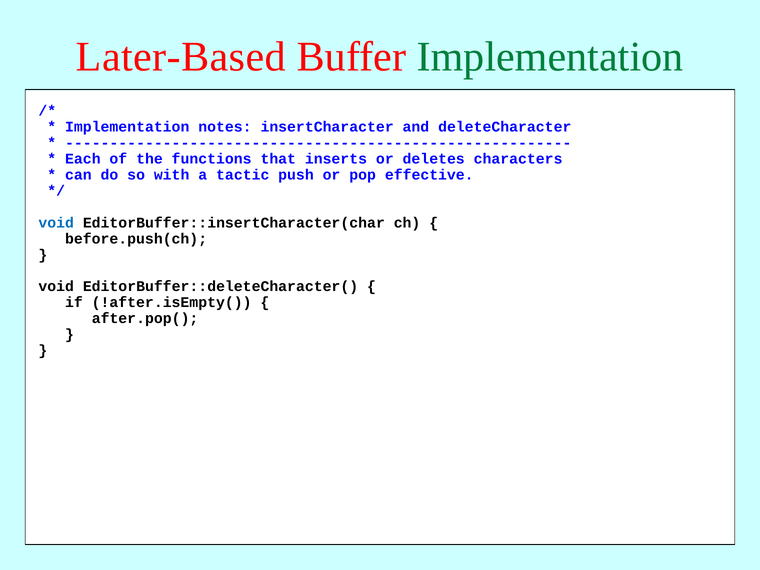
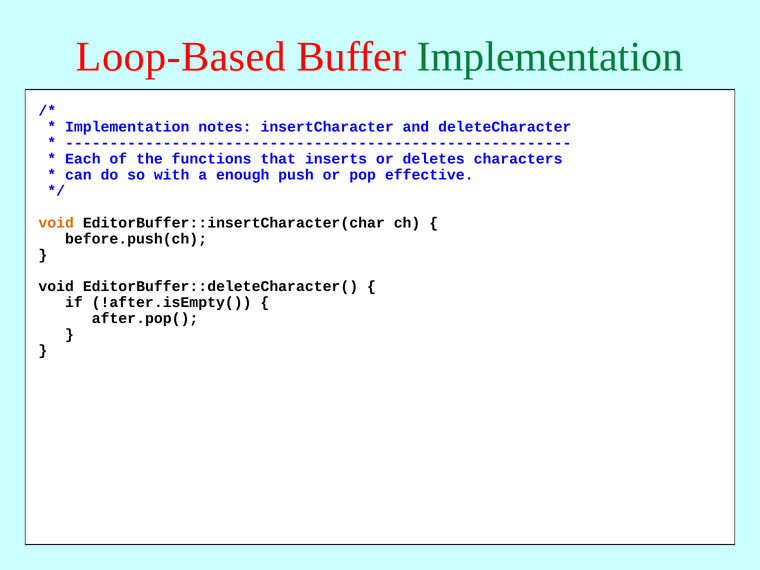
Later-Based: Later-Based -> Loop-Based
tactic: tactic -> enough
void at (56, 223) colour: blue -> orange
